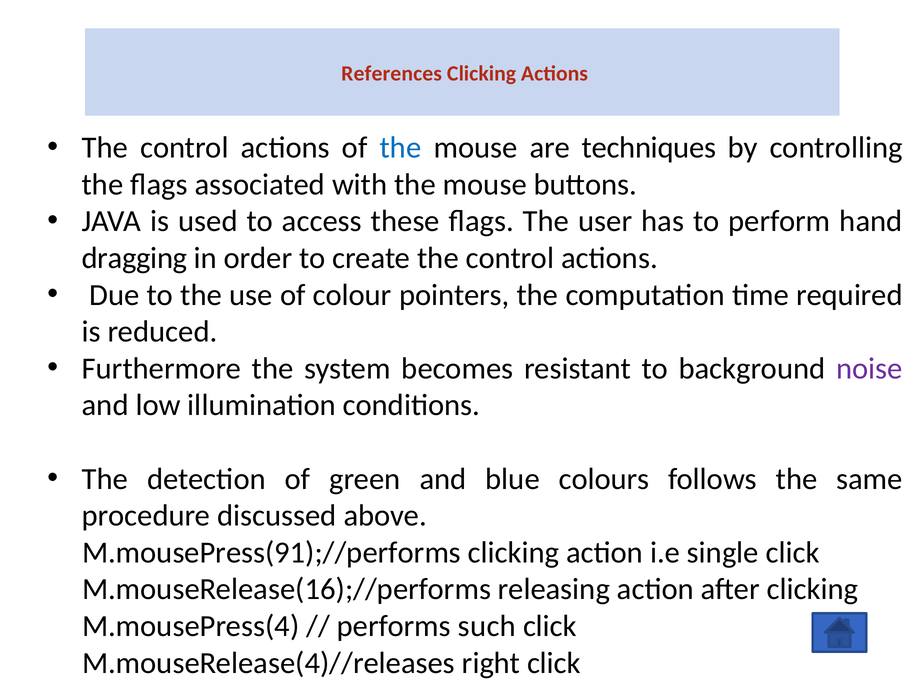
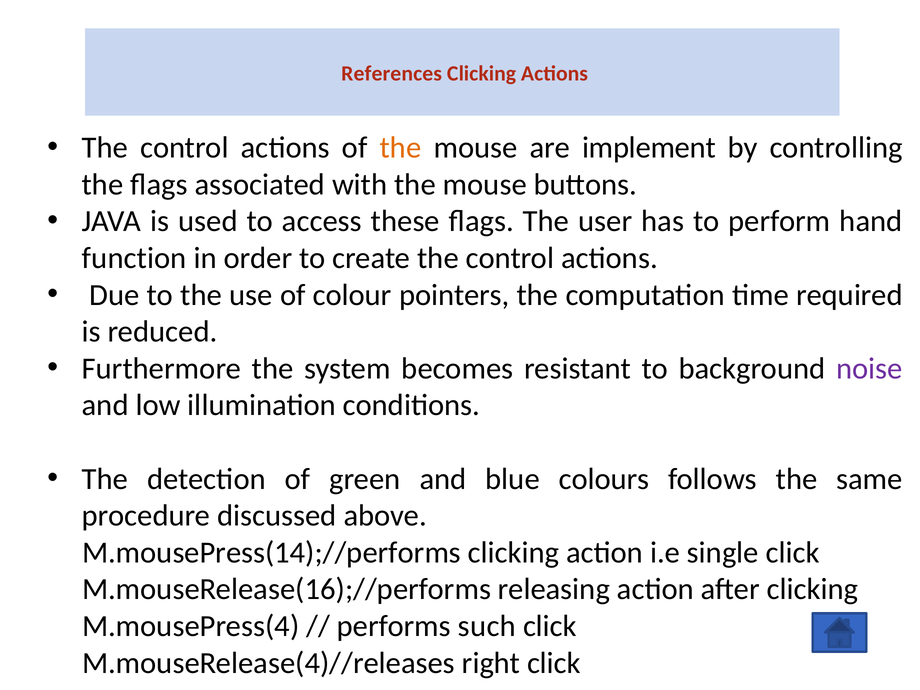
the at (401, 148) colour: blue -> orange
techniques: techniques -> implement
dragging: dragging -> function
M.mousePress(91);//performs: M.mousePress(91);//performs -> M.mousePress(14);//performs
